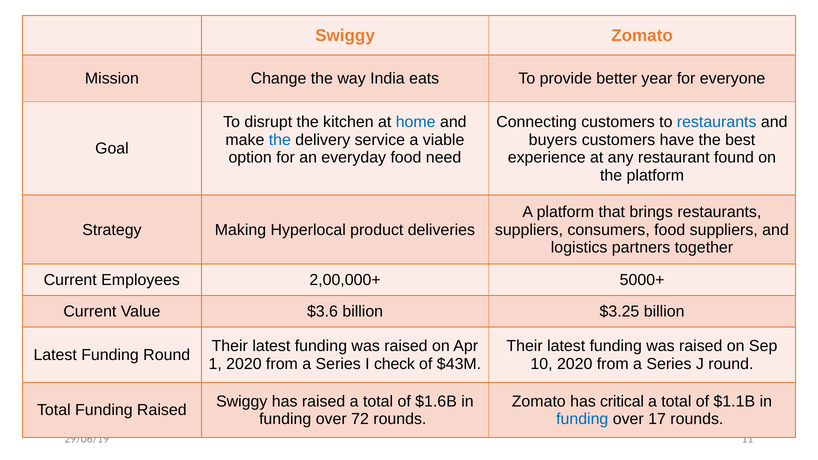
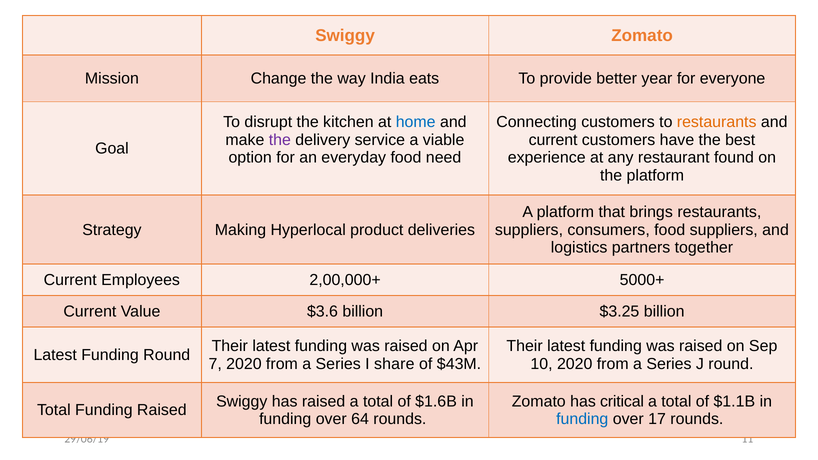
restaurants at (717, 122) colour: blue -> orange
the at (280, 140) colour: blue -> purple
buyers at (553, 140): buyers -> current
1: 1 -> 7
check: check -> share
72: 72 -> 64
